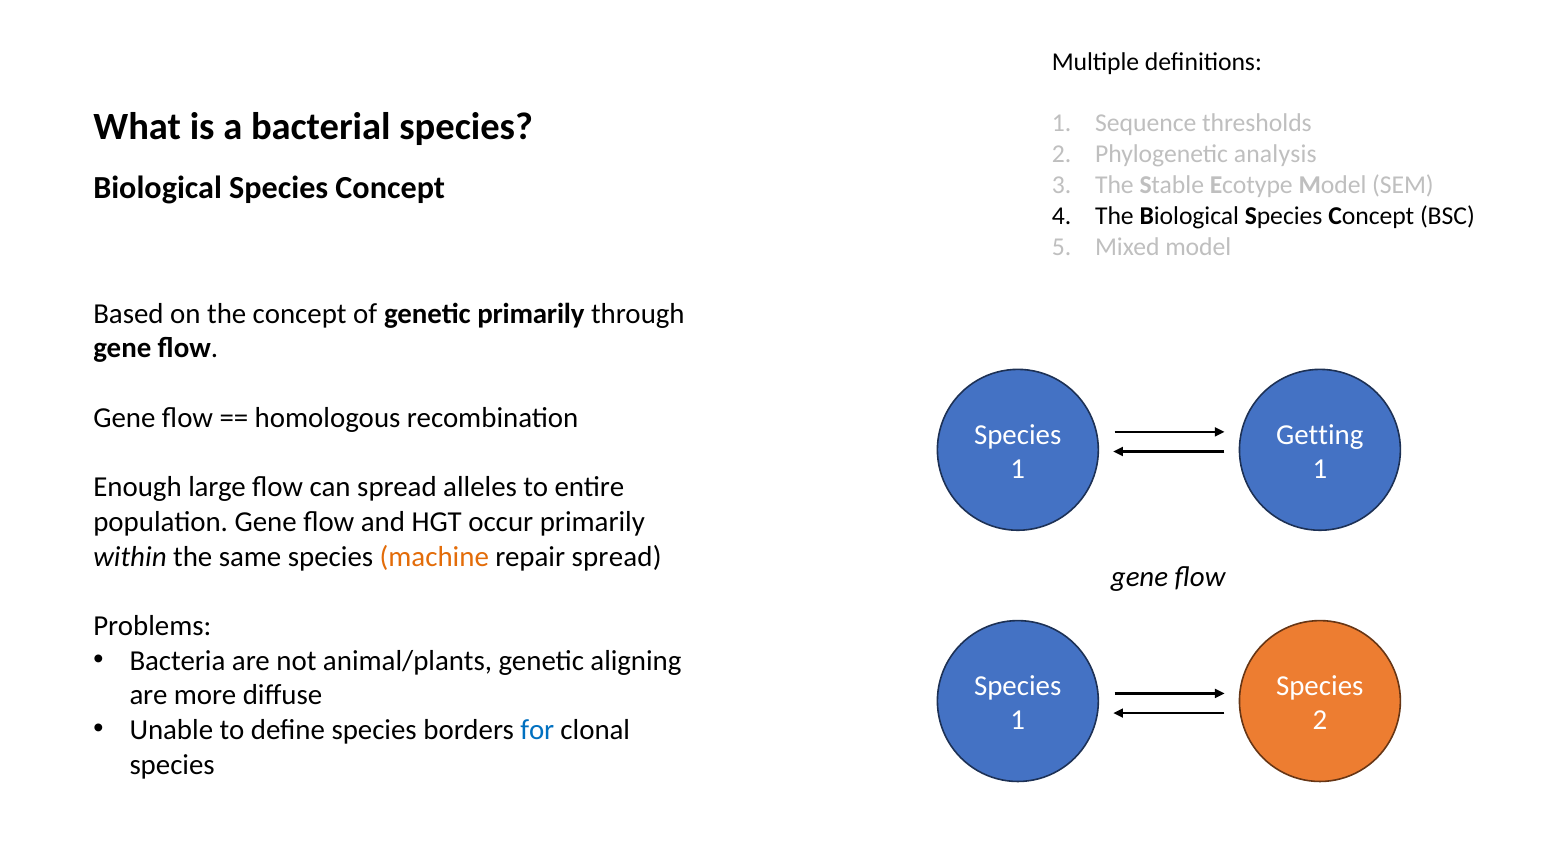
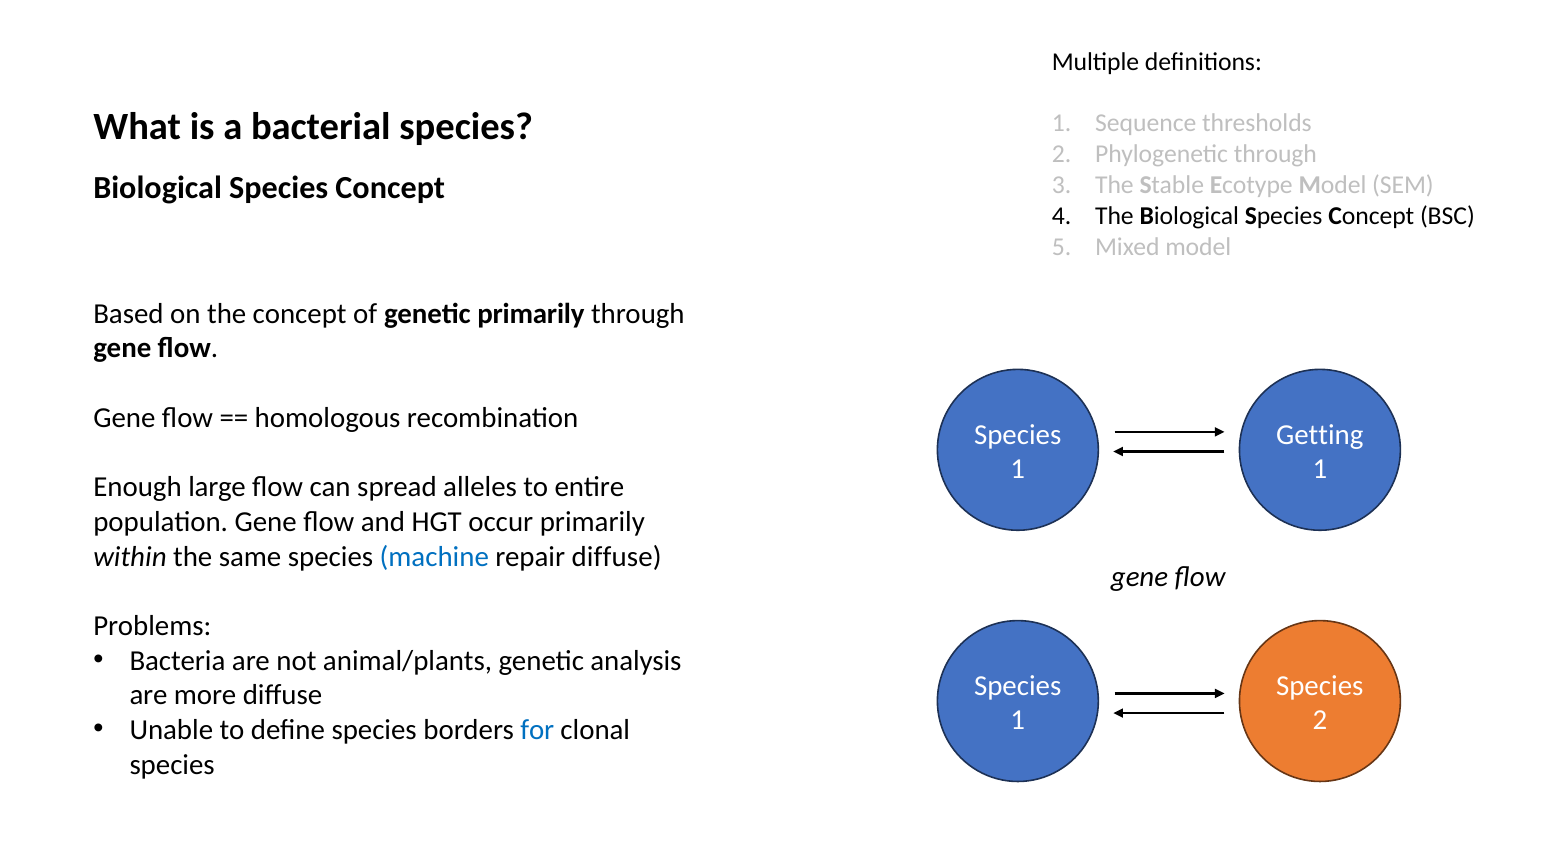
Phylogenetic analysis: analysis -> through
machine colour: orange -> blue
repair spread: spread -> diffuse
aligning: aligning -> analysis
